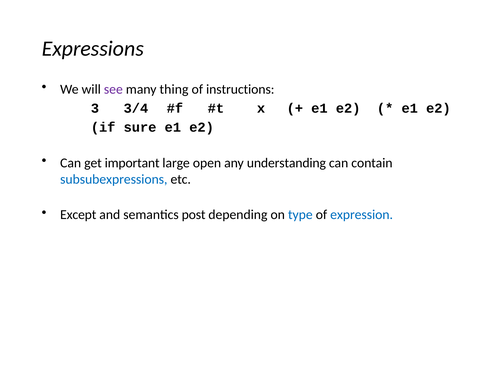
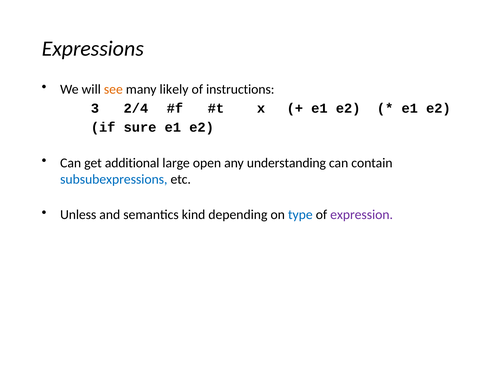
see colour: purple -> orange
thing: thing -> likely
3/4: 3/4 -> 2/4
important: important -> additional
Except: Except -> Unless
post: post -> kind
expression colour: blue -> purple
